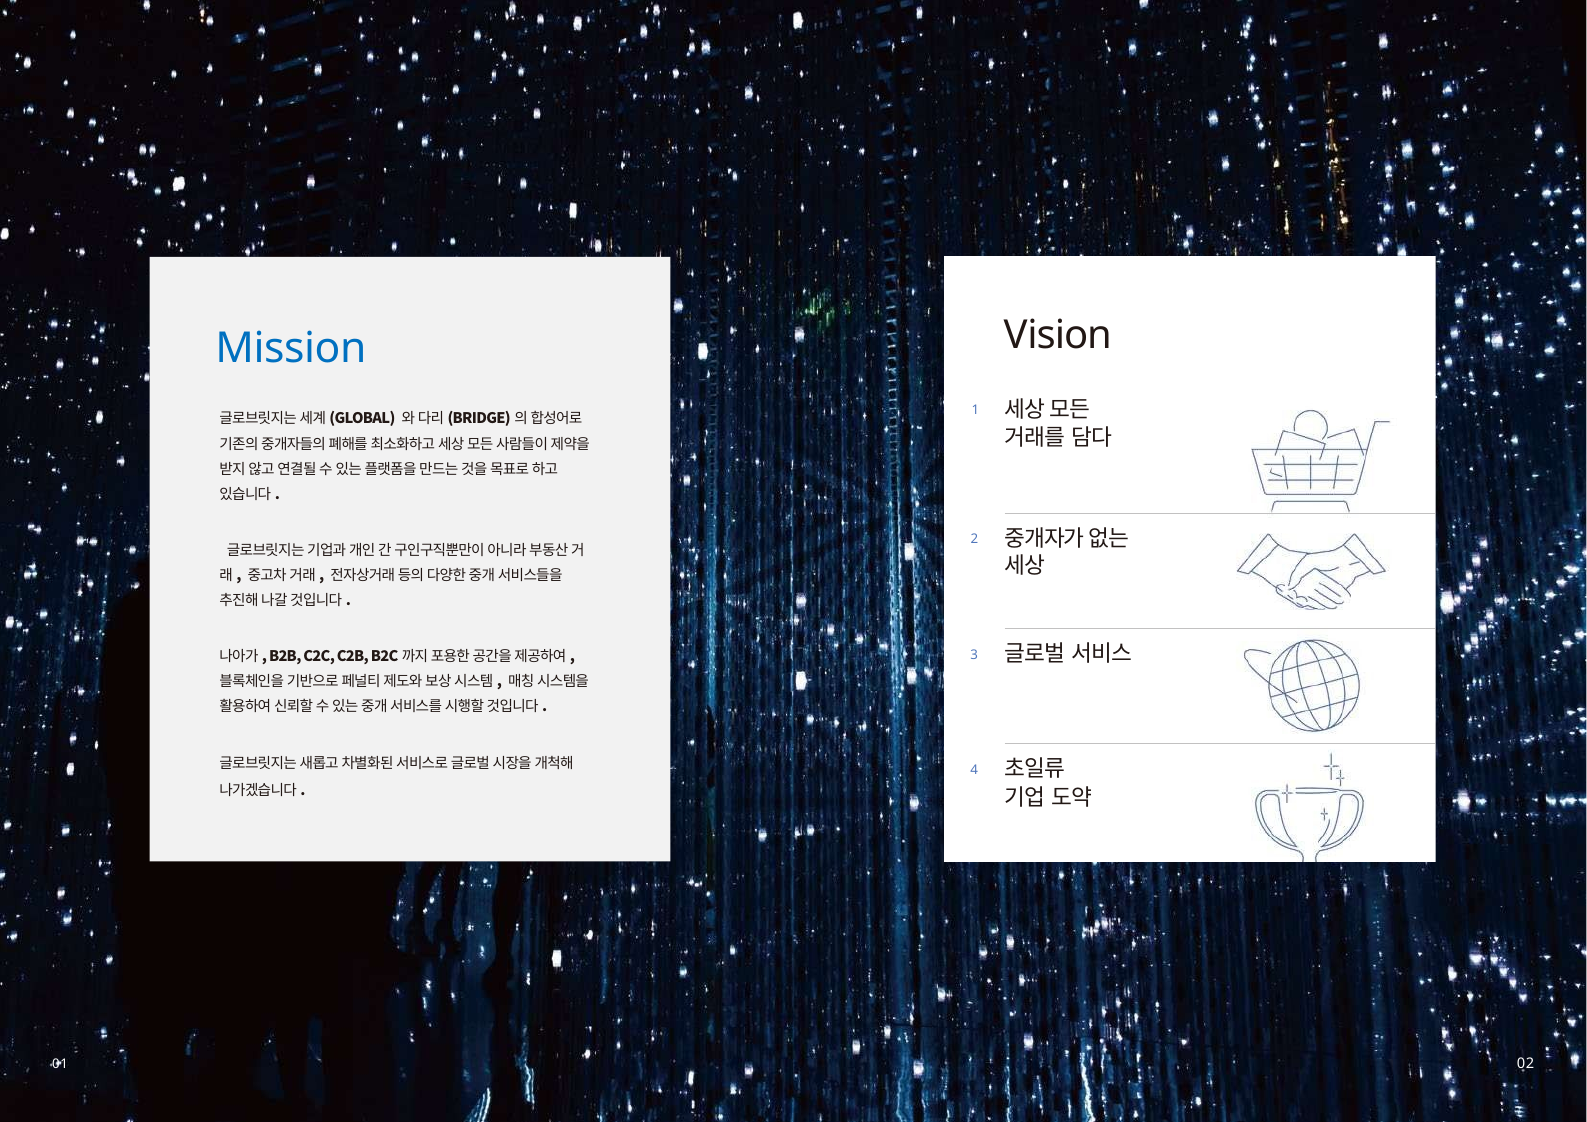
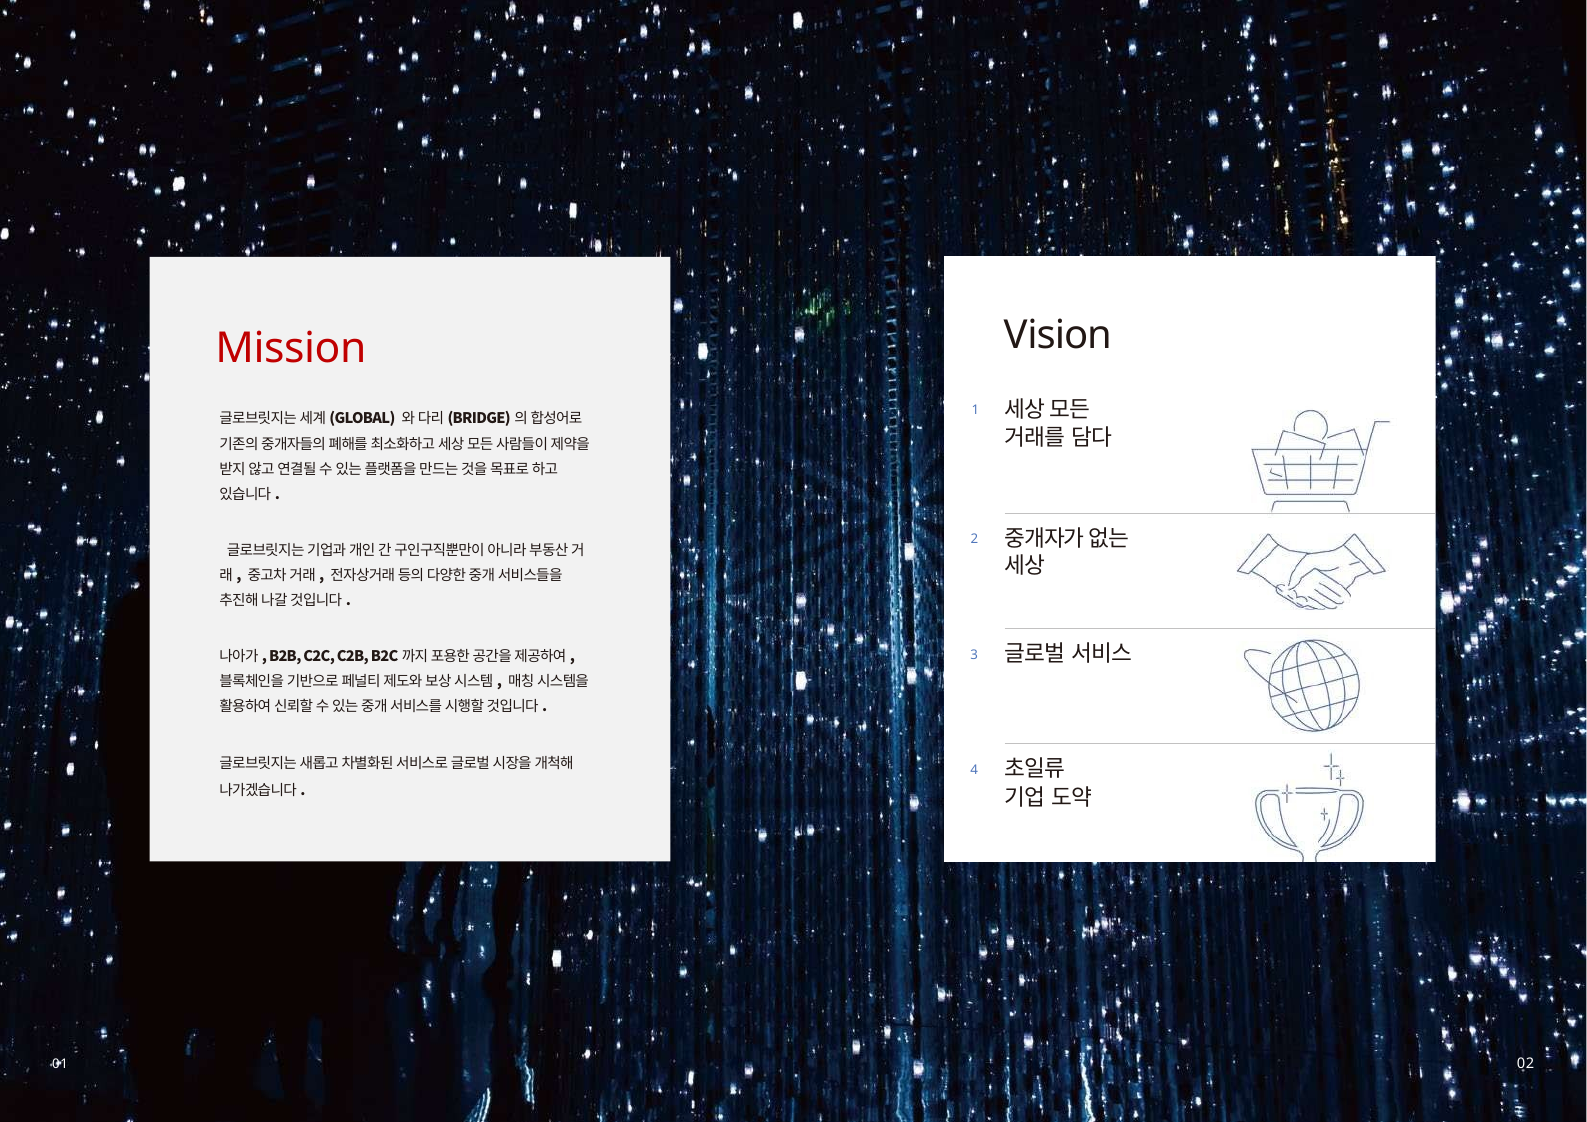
Mission colour: blue -> red
